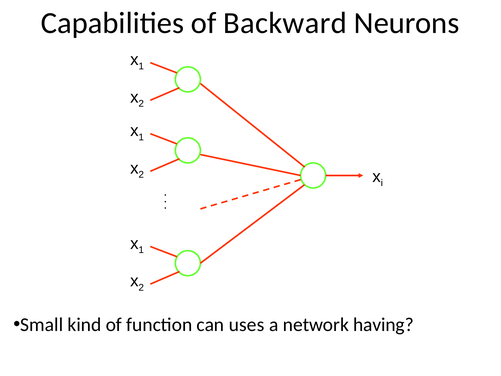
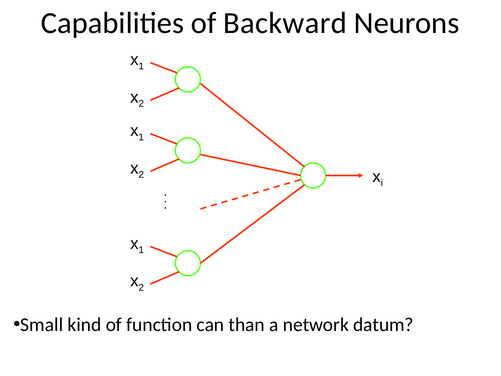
uses: uses -> than
having: having -> datum
